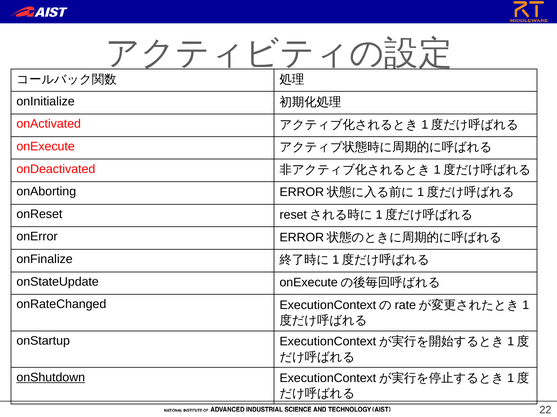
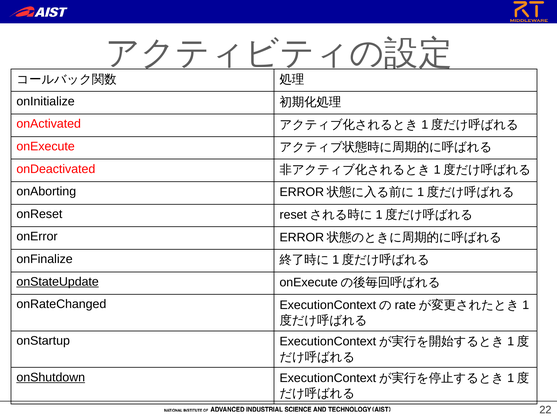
onStateUpdate underline: none -> present
